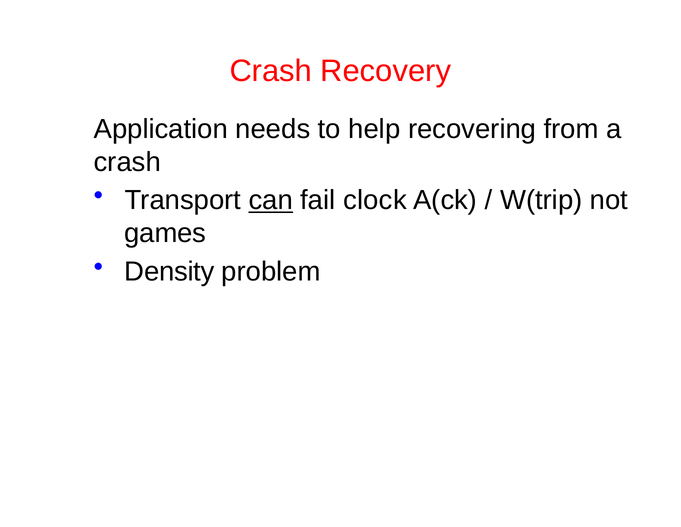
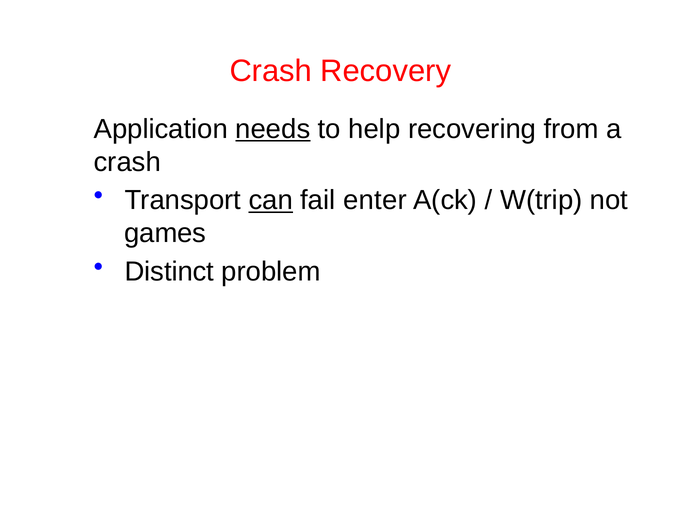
needs underline: none -> present
clock: clock -> enter
Density: Density -> Distinct
